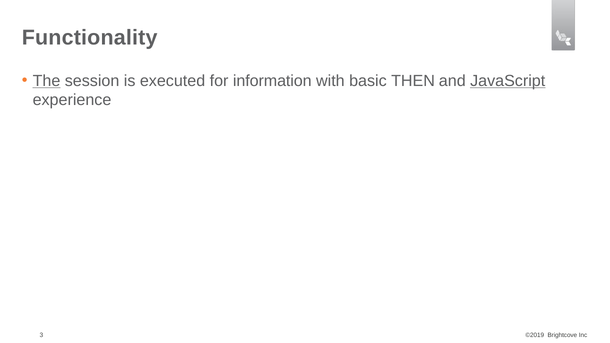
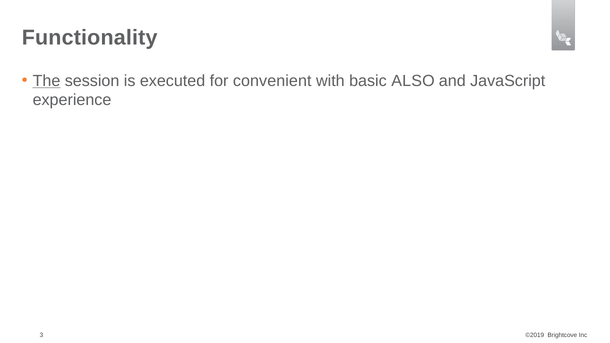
information: information -> convenient
THEN: THEN -> ALSO
JavaScript underline: present -> none
